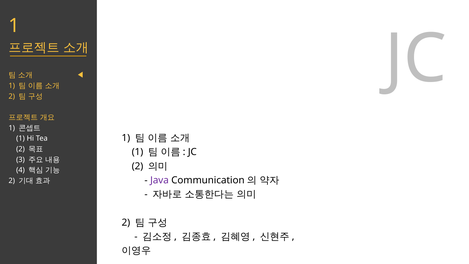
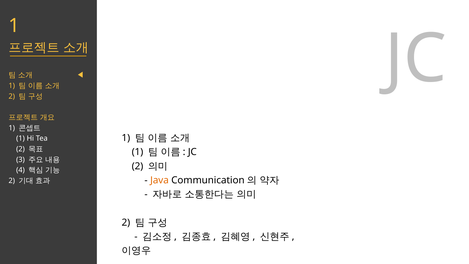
Java colour: purple -> orange
